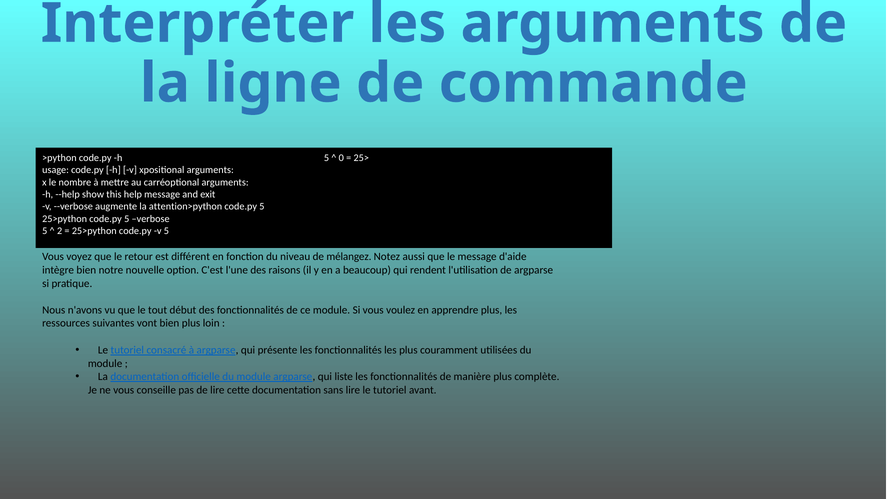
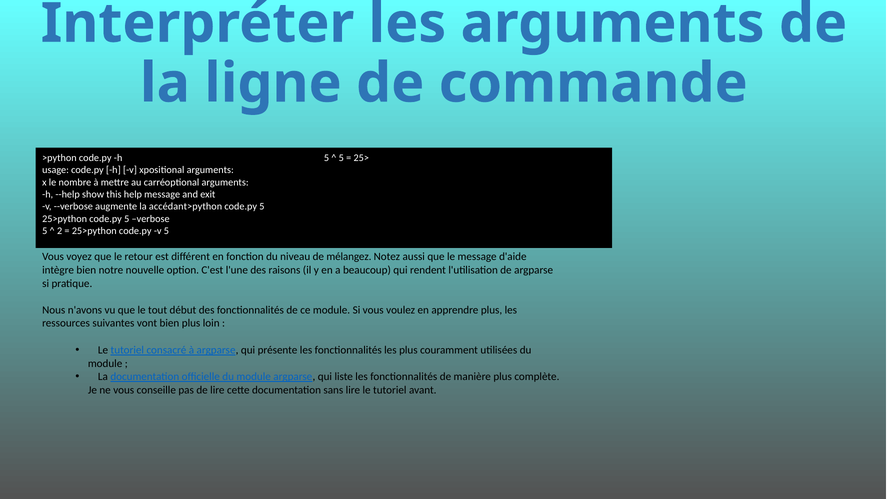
0 at (341, 158): 0 -> 5
attention>python: attention>python -> accédant>python
